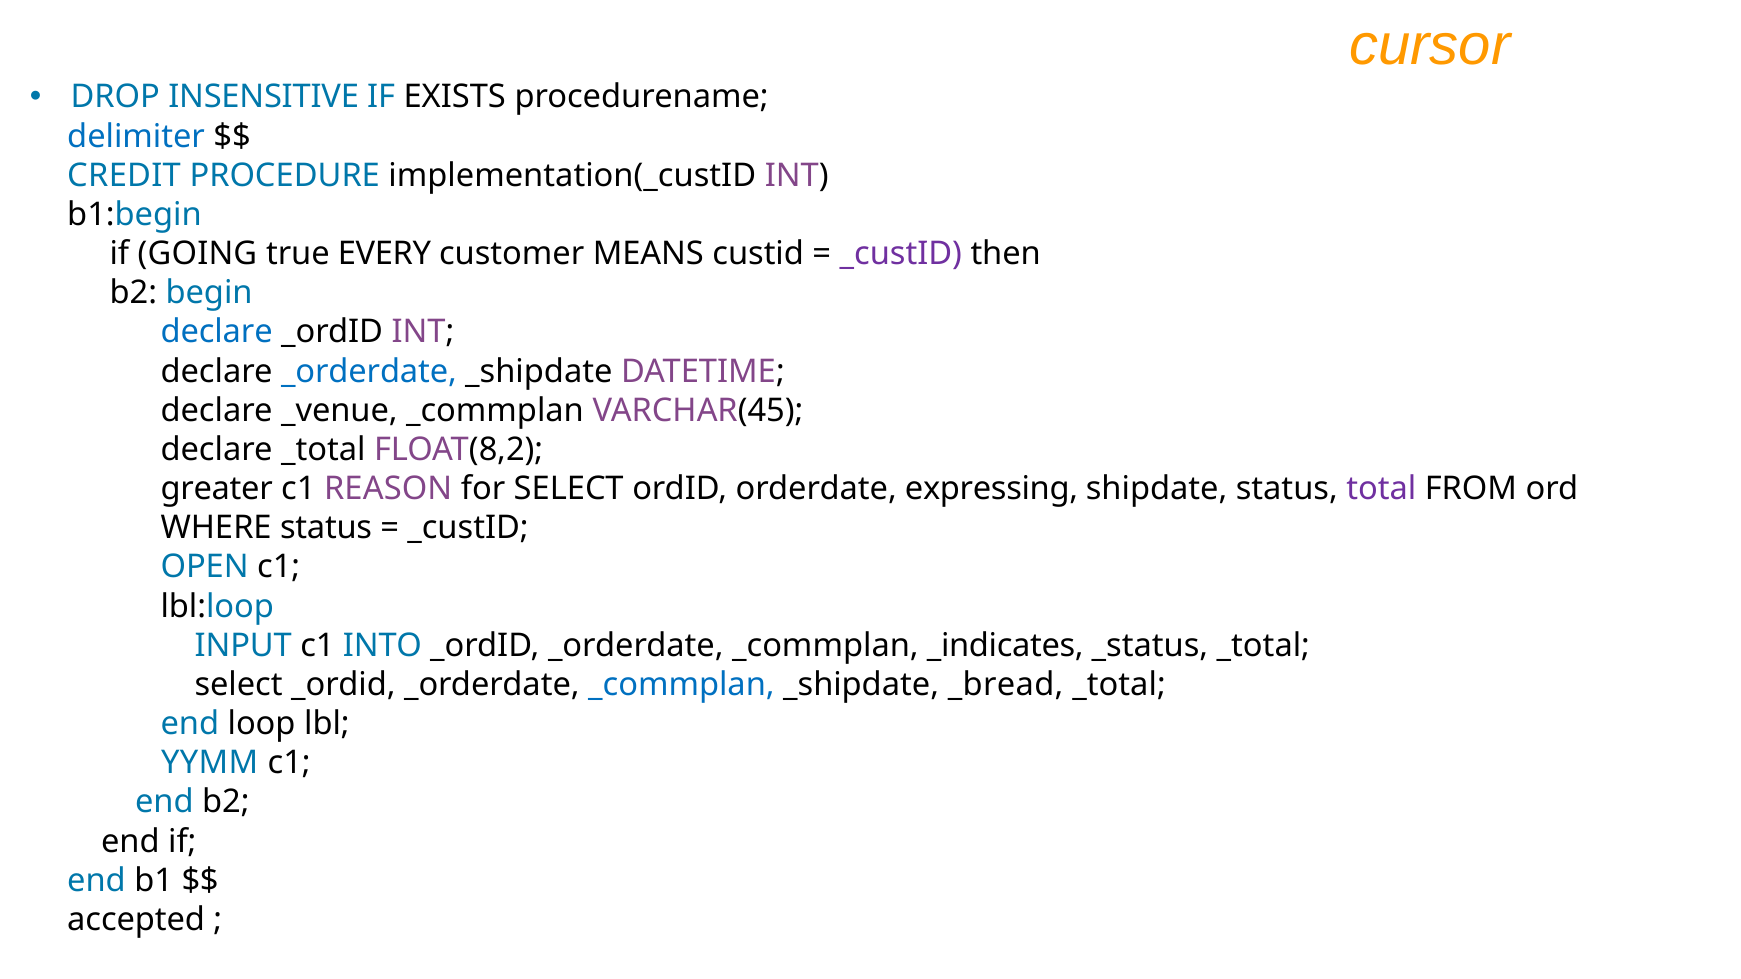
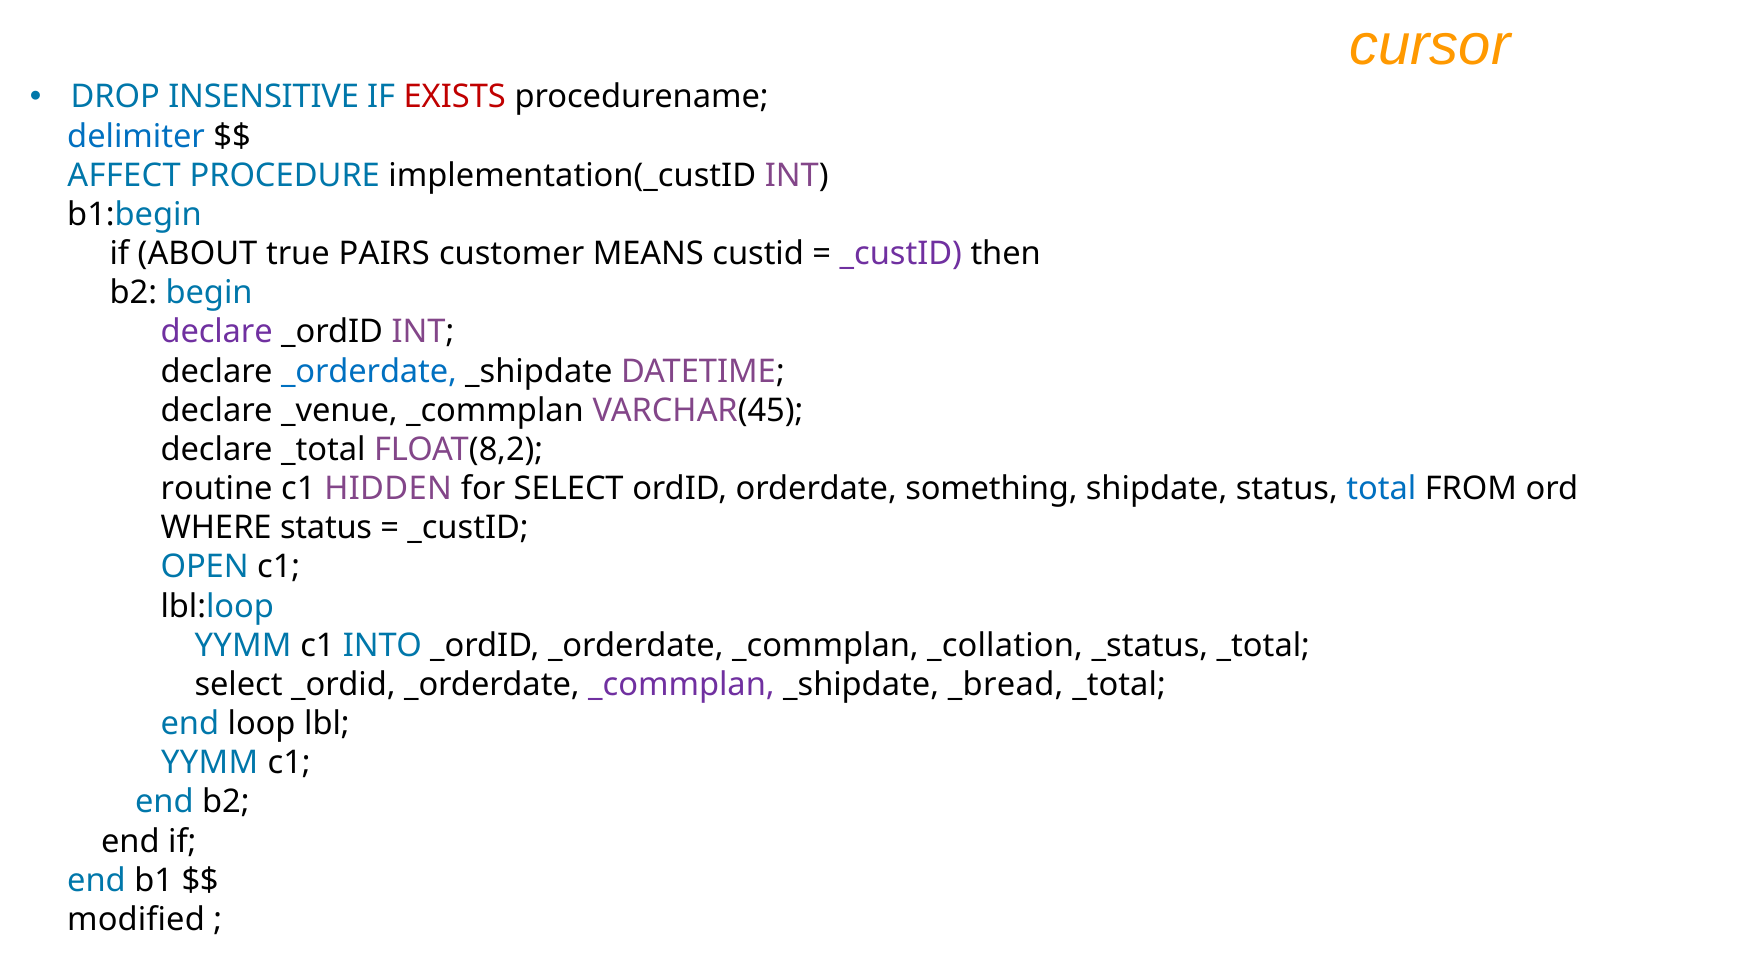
EXISTS colour: black -> red
CREDIT: CREDIT -> AFFECT
GOING: GOING -> ABOUT
EVERY: EVERY -> PAIRS
declare at (217, 332) colour: blue -> purple
greater: greater -> routine
REASON: REASON -> HIDDEN
expressing: expressing -> something
total colour: purple -> blue
INPUT at (243, 646): INPUT -> YYMM
_indicates: _indicates -> _collation
_commplan at (681, 685) colour: blue -> purple
accepted: accepted -> modified
